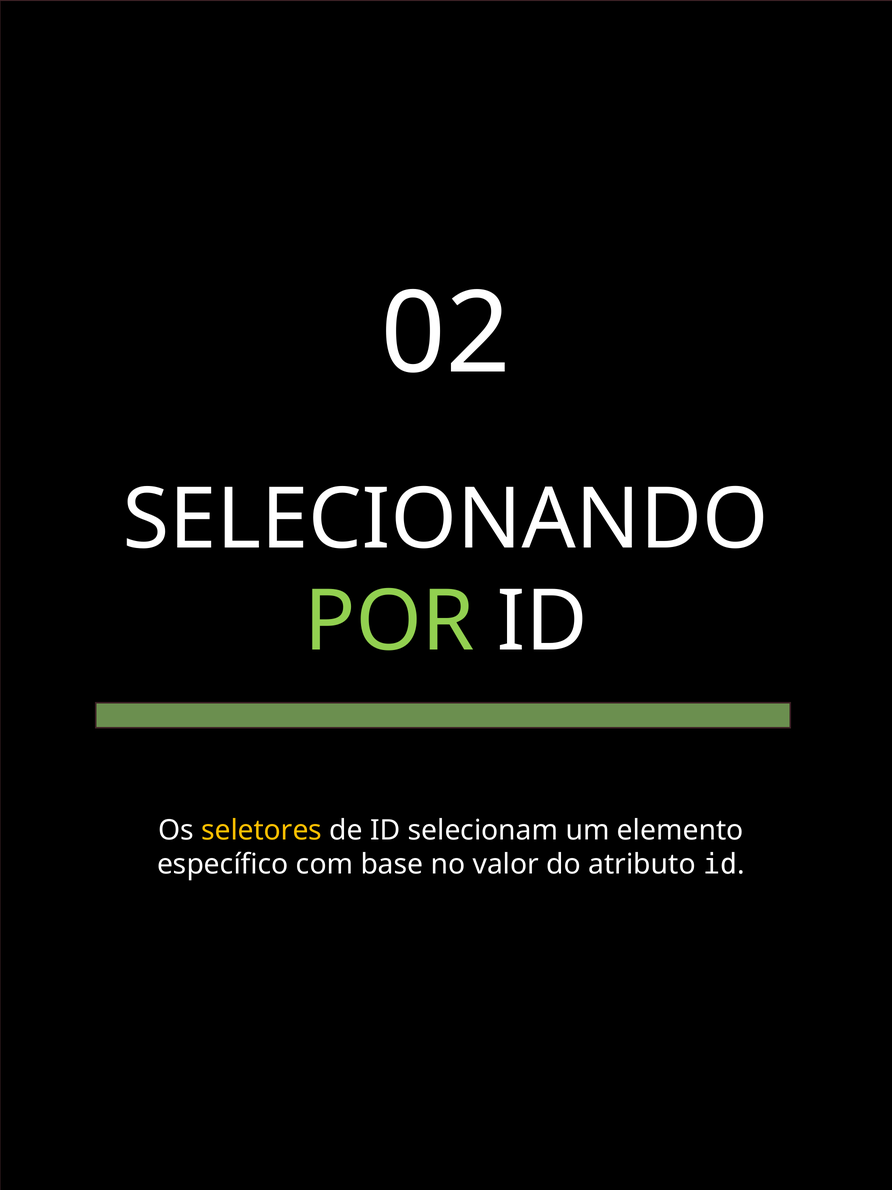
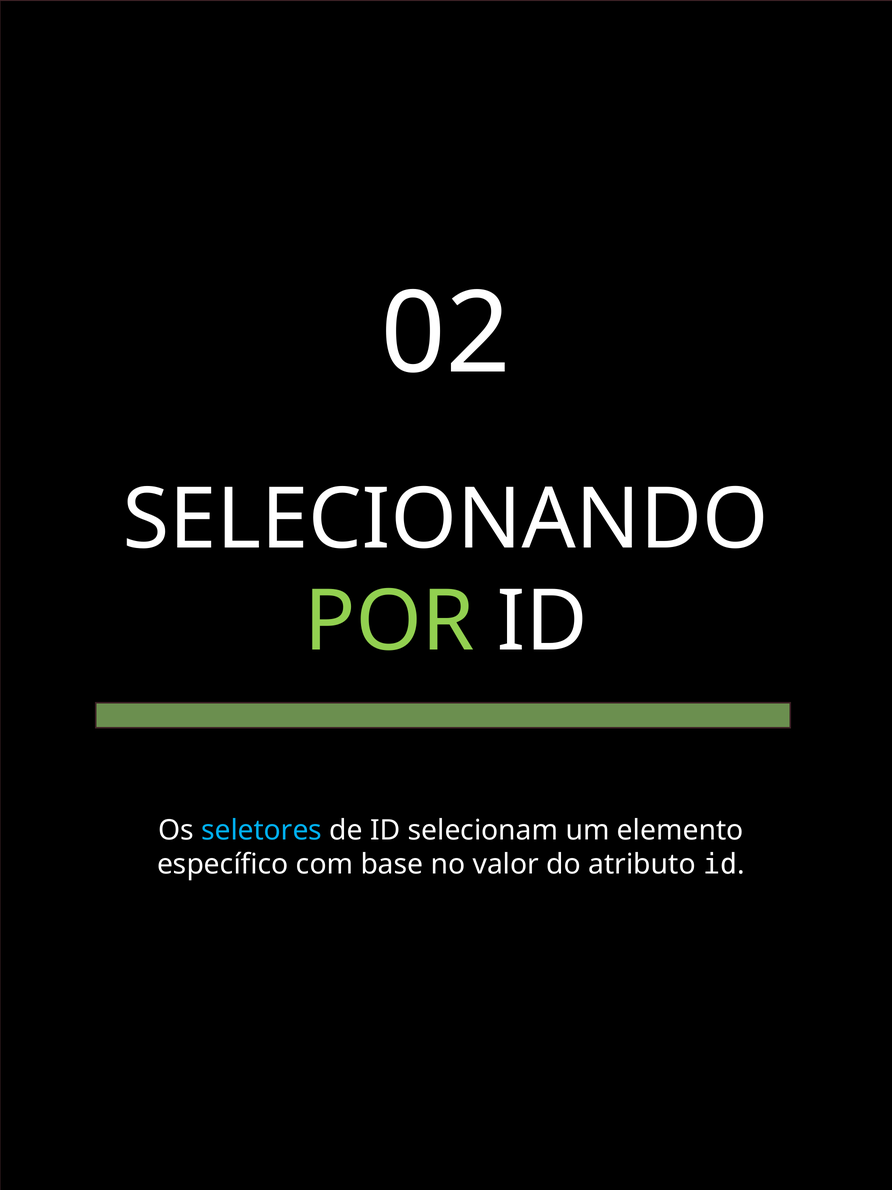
seletores colour: yellow -> light blue
